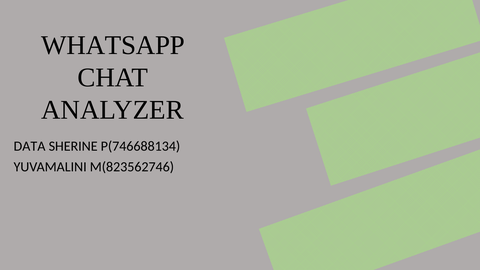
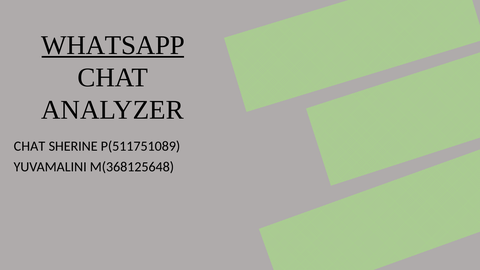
WHATSAPP underline: none -> present
DATA at (30, 146): DATA -> CHAT
P(746688134: P(746688134 -> P(511751089
M(823562746: M(823562746 -> M(368125648
